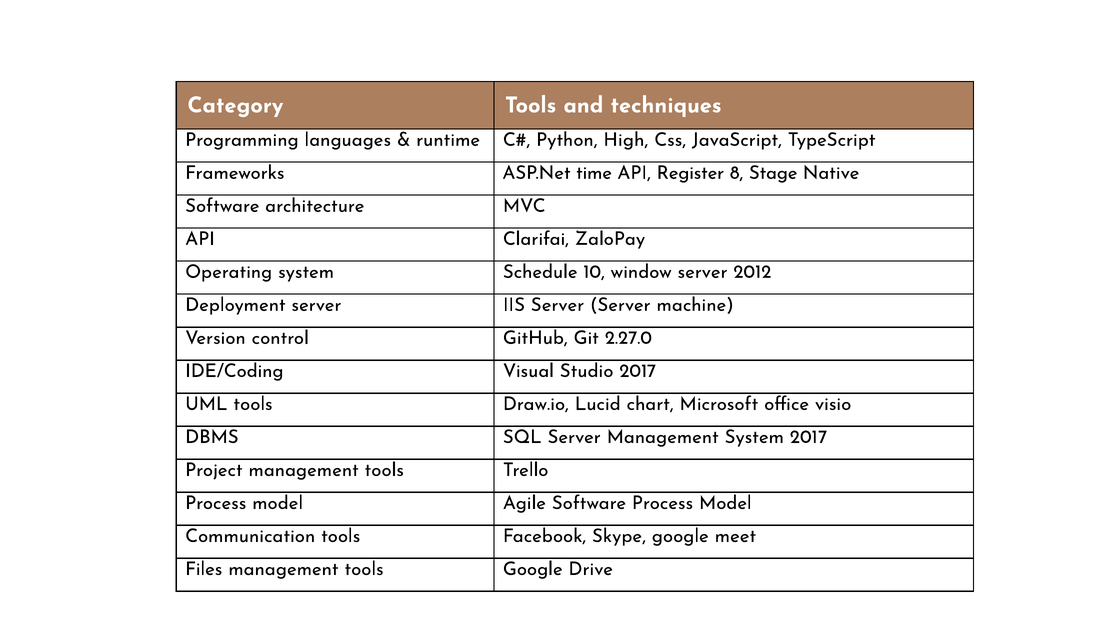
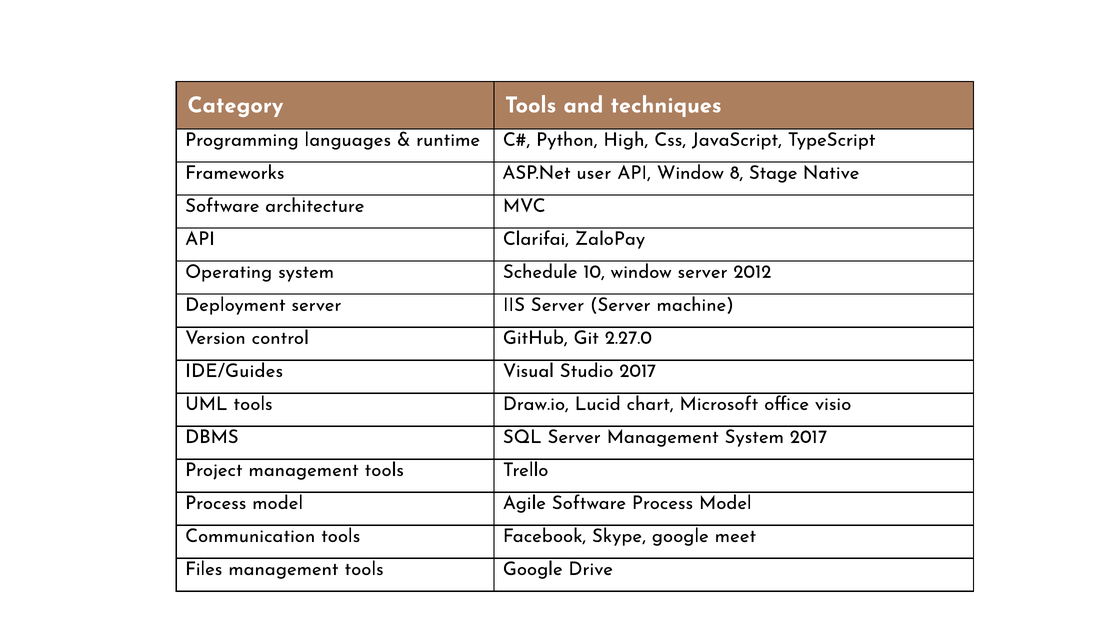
time: time -> user
API Register: Register -> Window
IDE/Coding: IDE/Coding -> IDE/Guides
